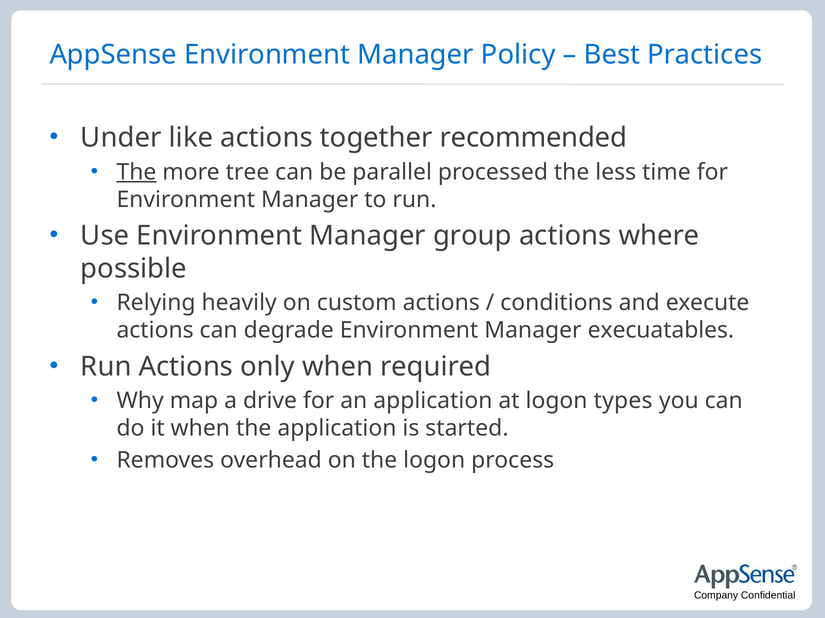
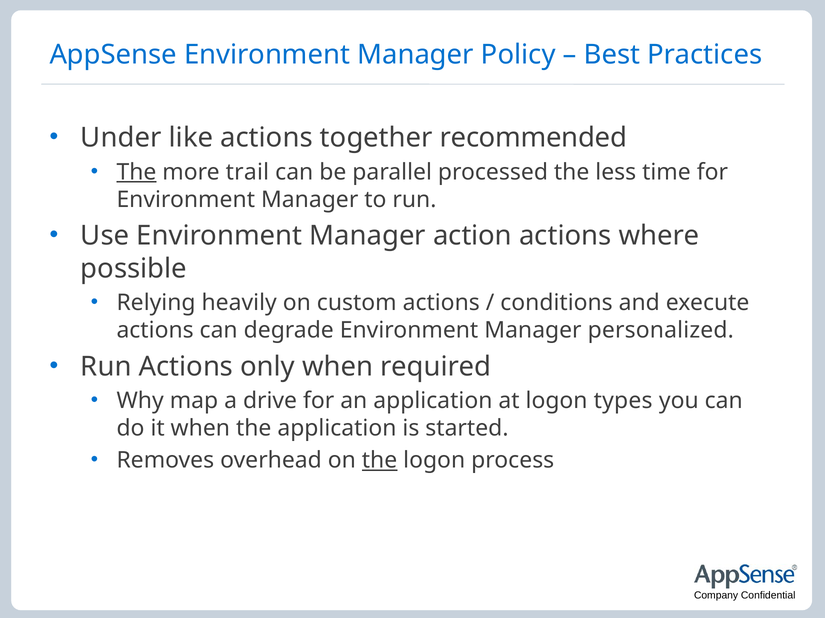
tree: tree -> trail
group: group -> action
execuatables: execuatables -> personalized
the at (379, 461) underline: none -> present
